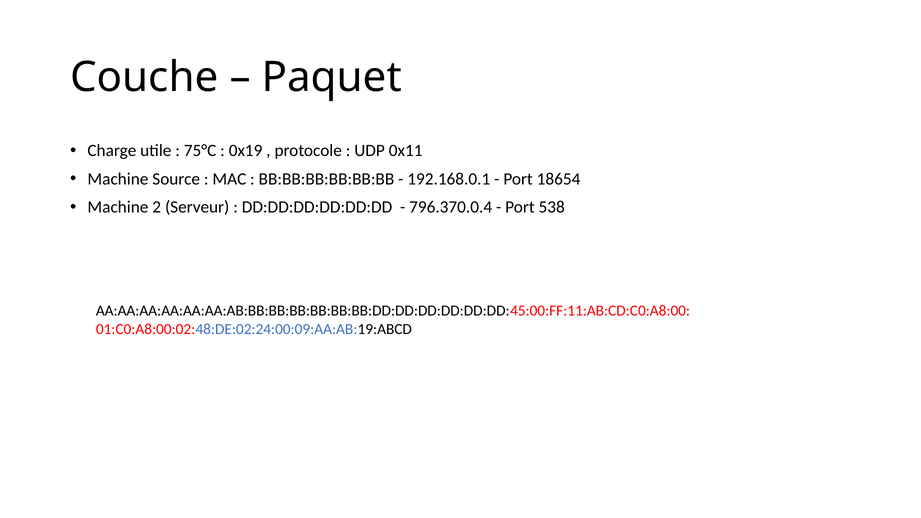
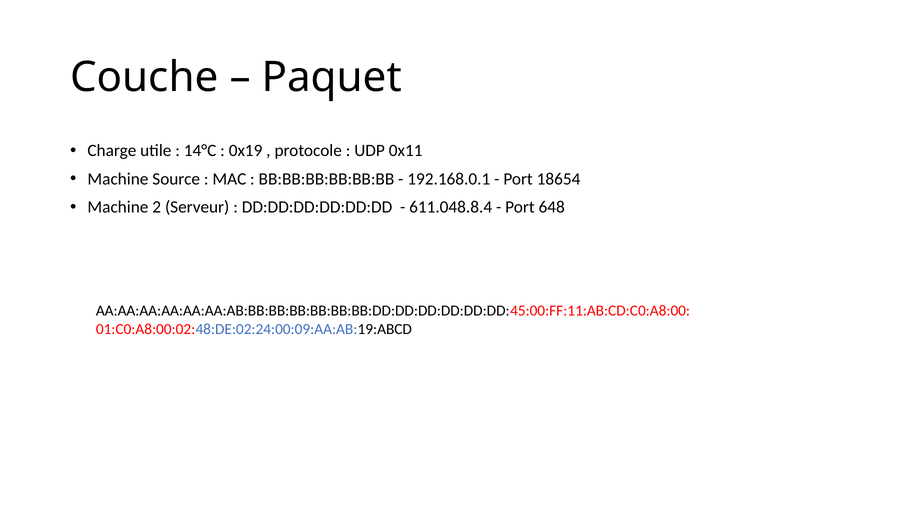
75°C: 75°C -> 14°C
796.370.0.4: 796.370.0.4 -> 611.048.8.4
538: 538 -> 648
